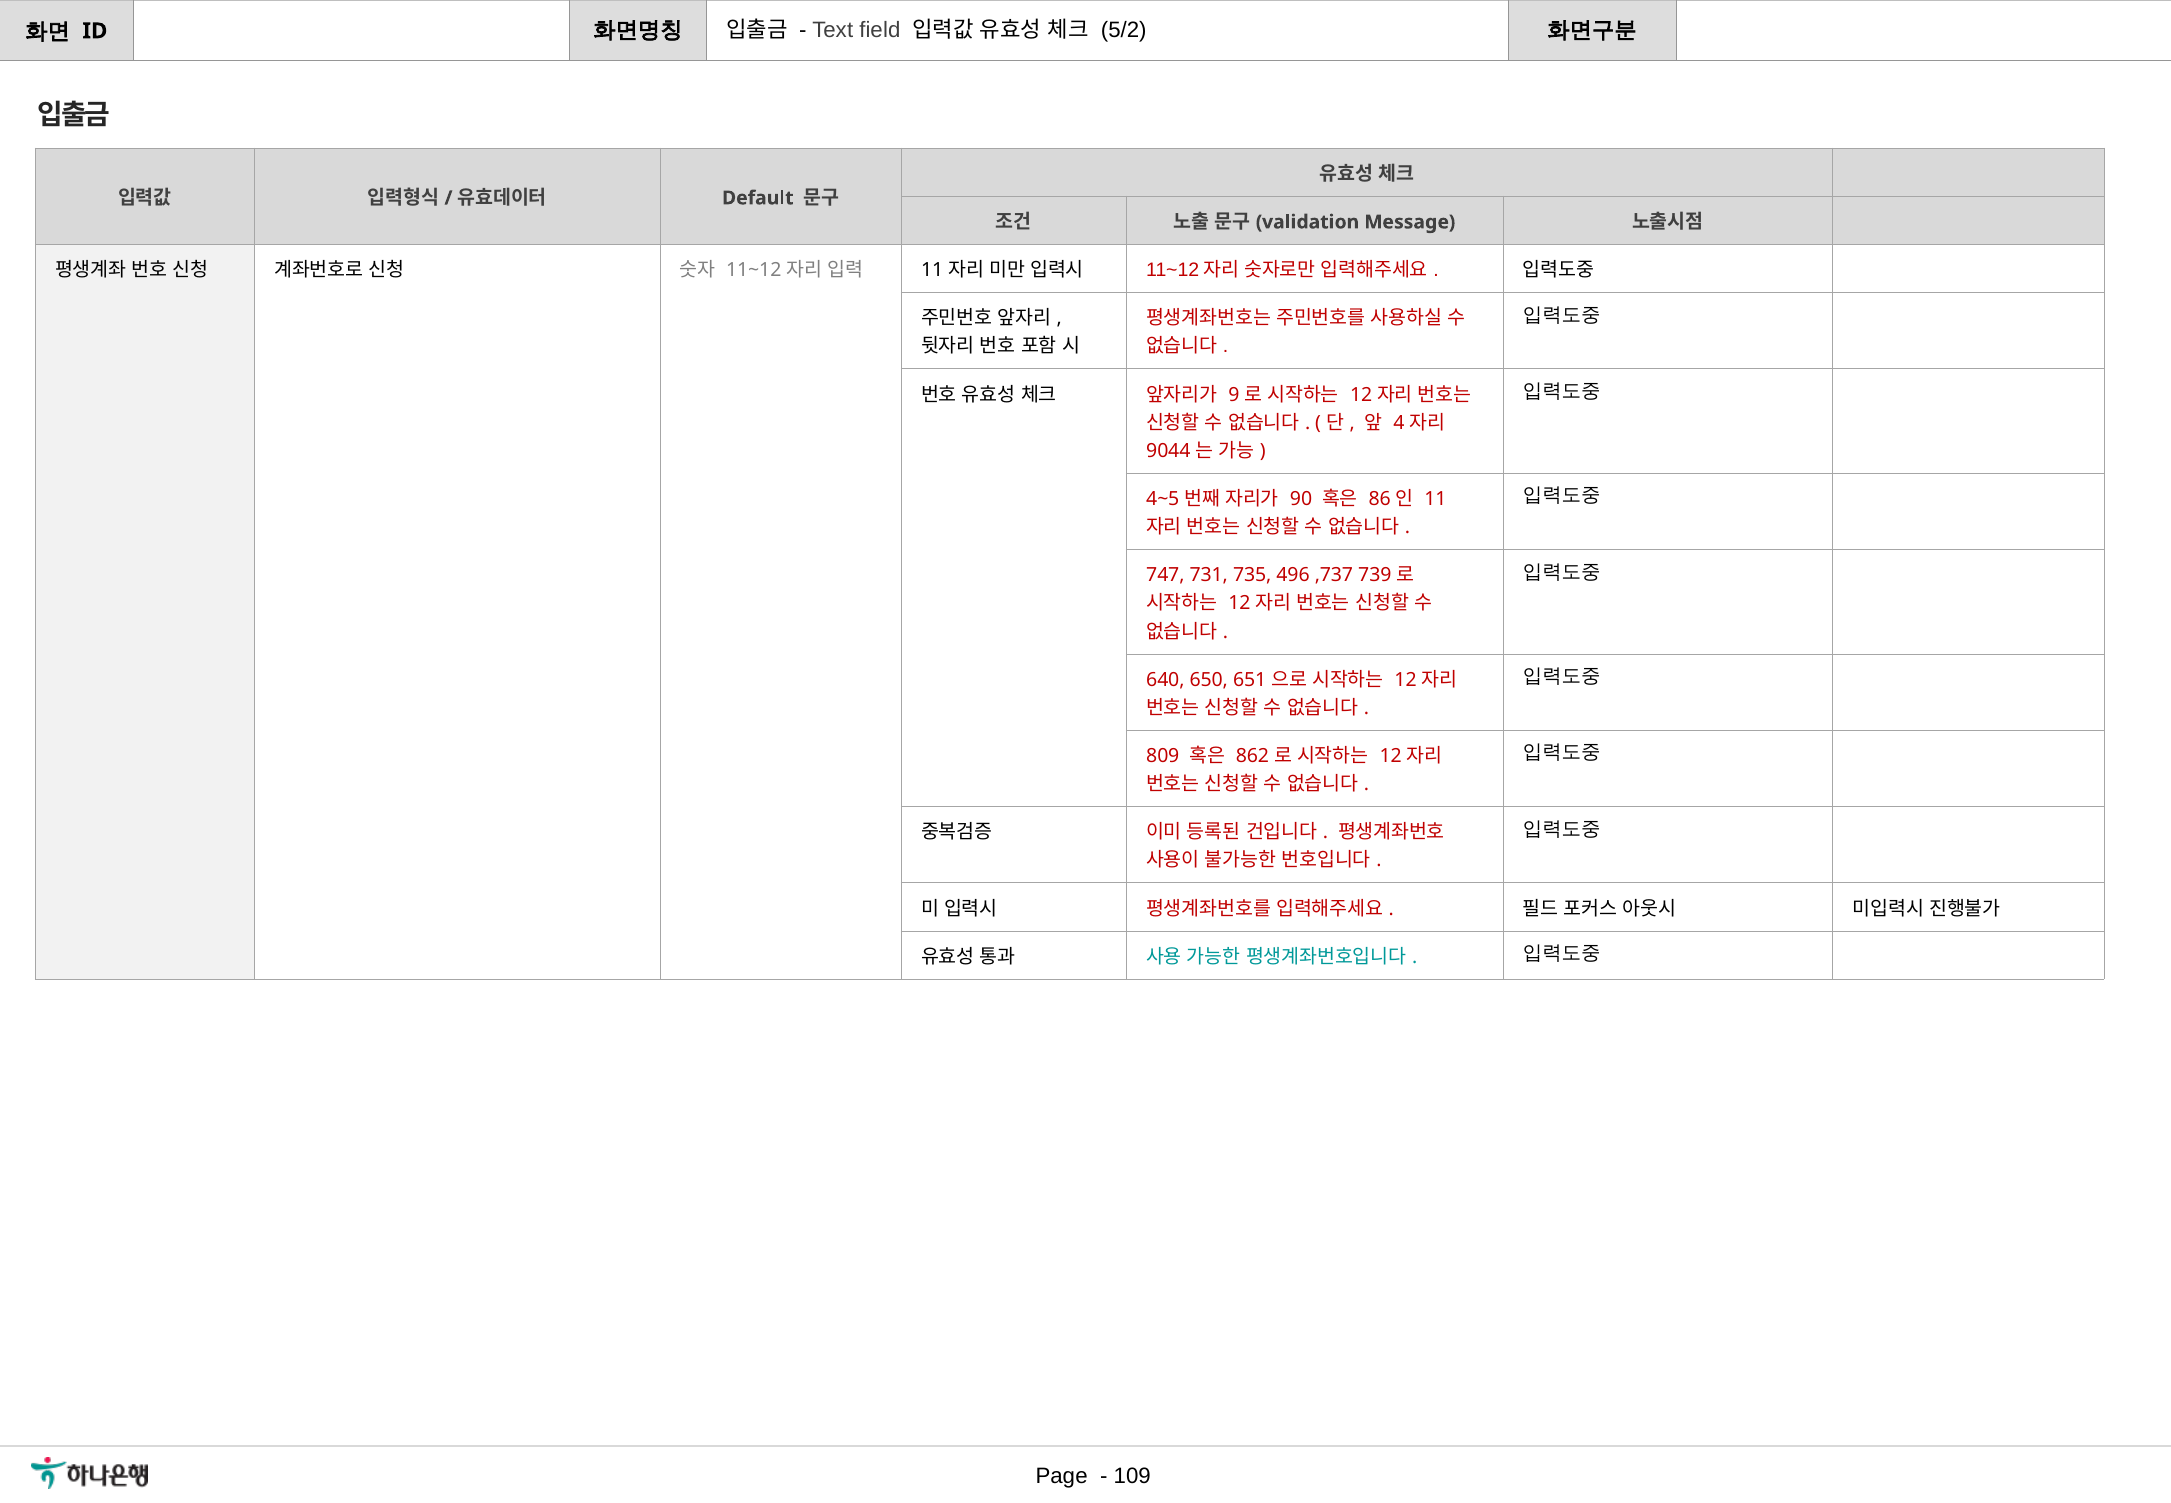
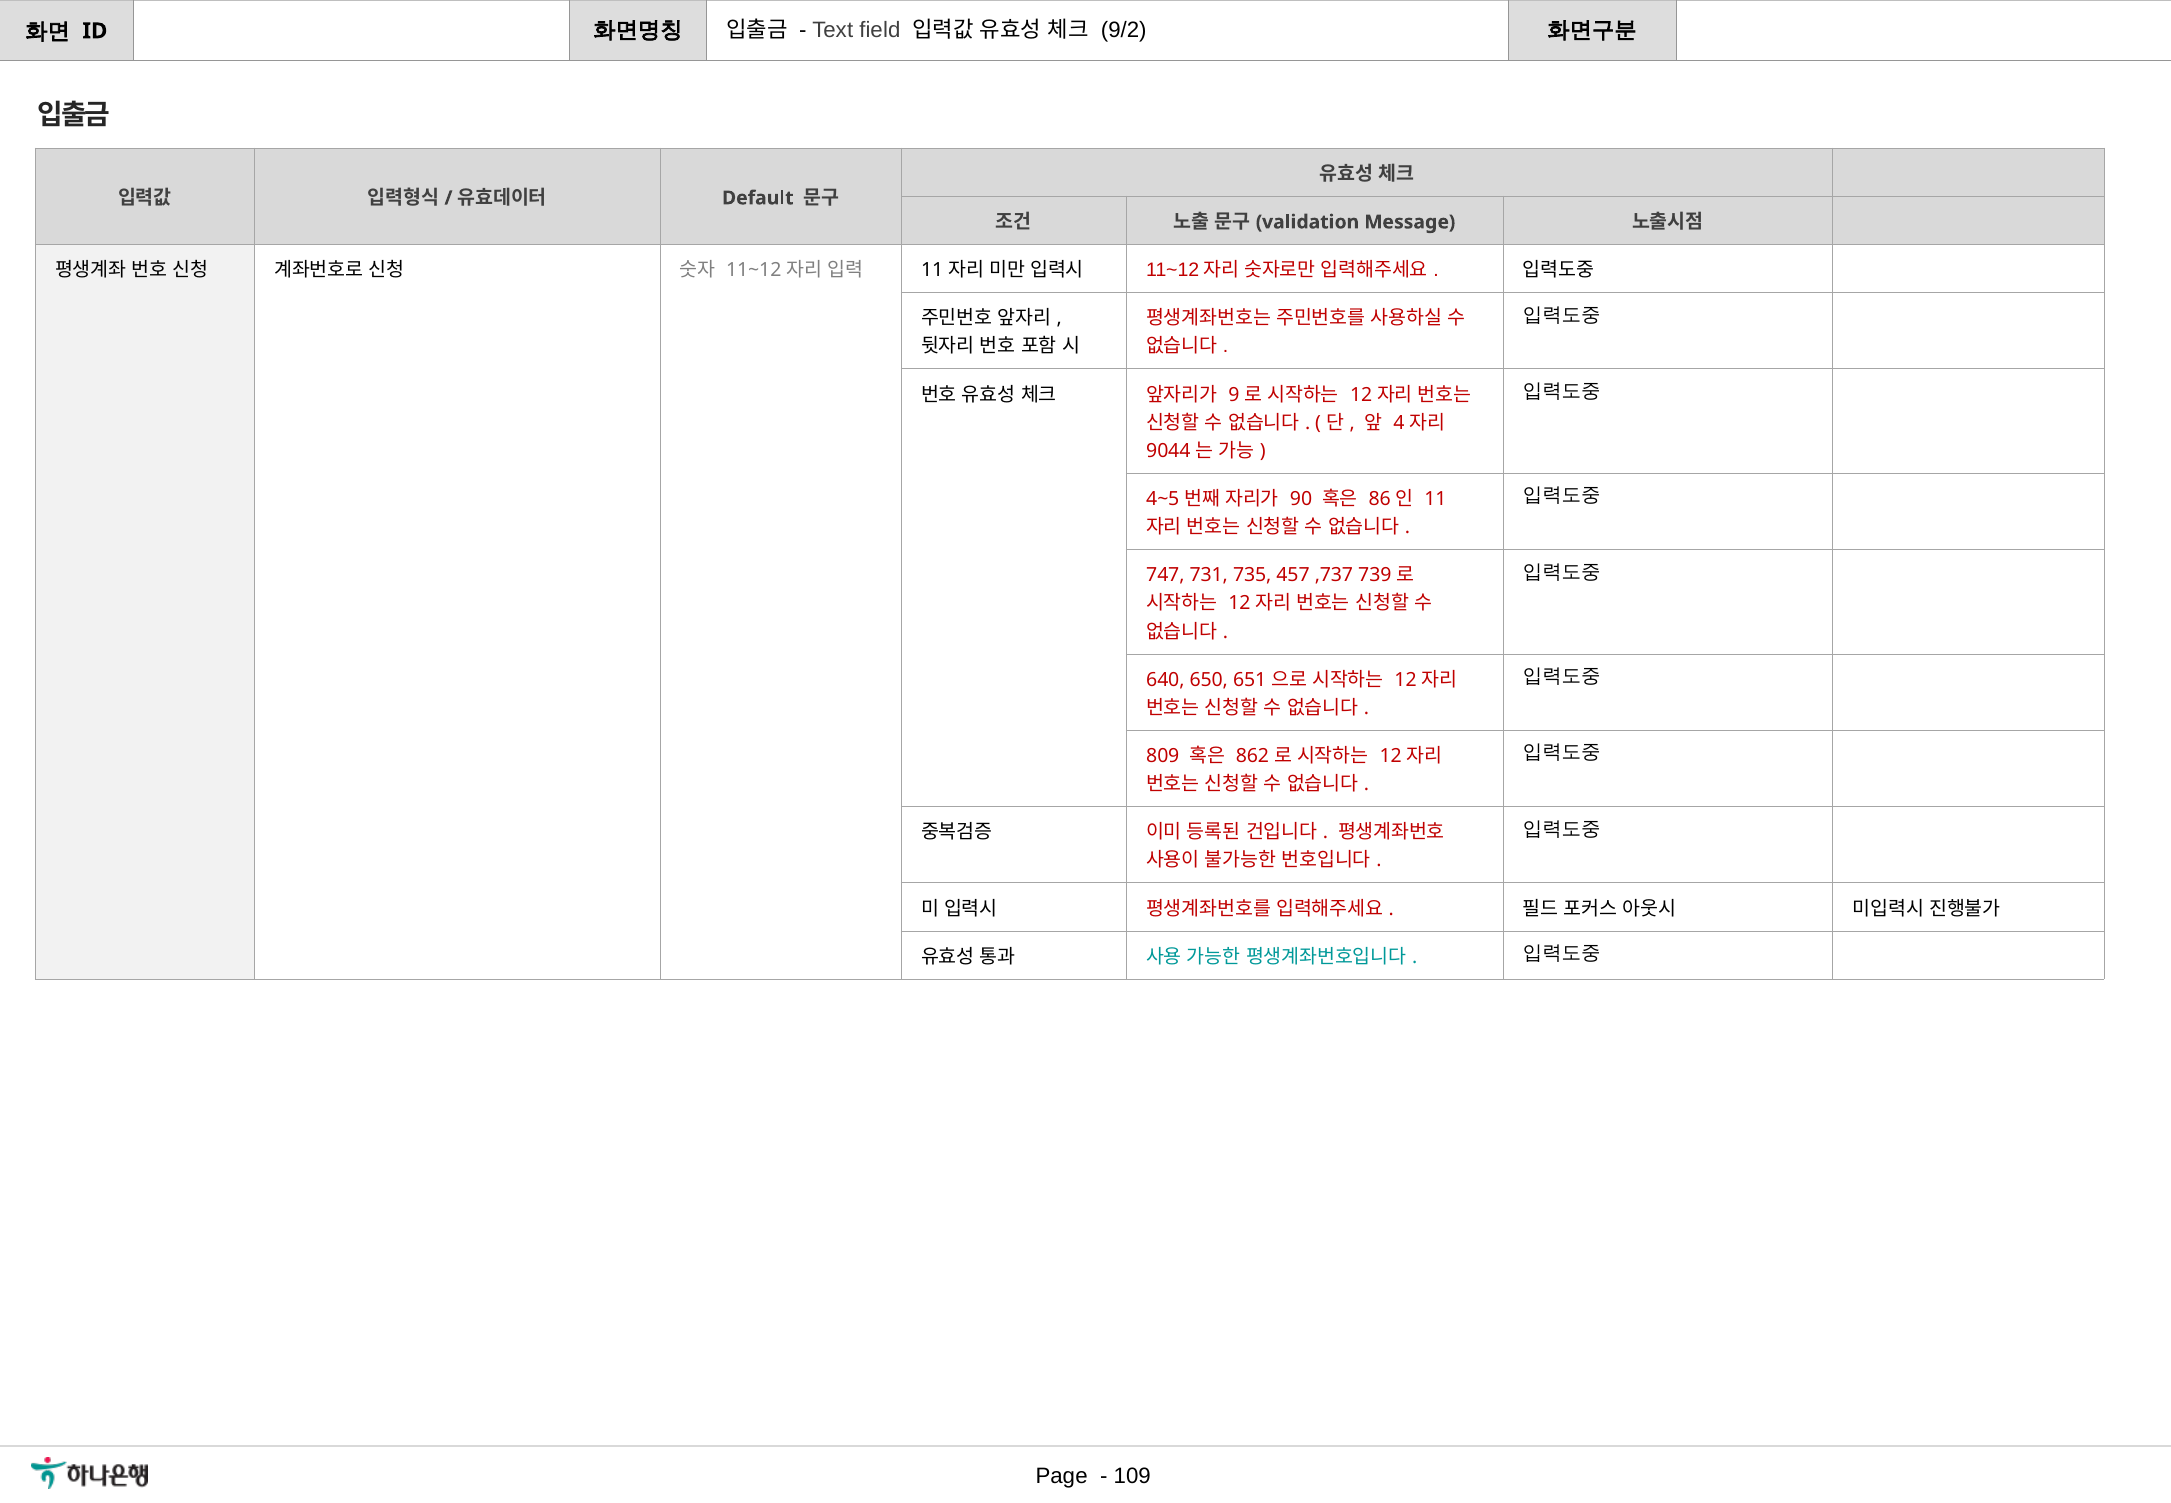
5/2: 5/2 -> 9/2
496: 496 -> 457
